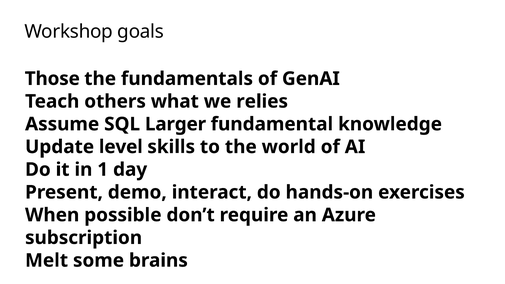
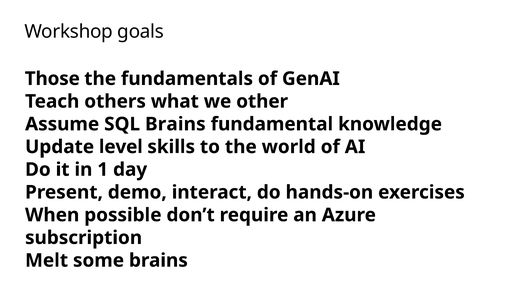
relies: relies -> other
SQL Larger: Larger -> Brains
